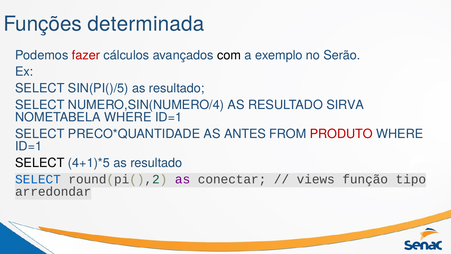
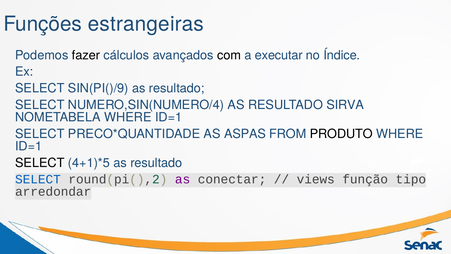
determinada: determinada -> estrangeiras
fazer colour: red -> black
exemplo: exemplo -> executar
Serão: Serão -> Índice
SIN(PI()/5: SIN(PI()/5 -> SIN(PI()/9
ANTES: ANTES -> ASPAS
PRODUTO colour: red -> black
